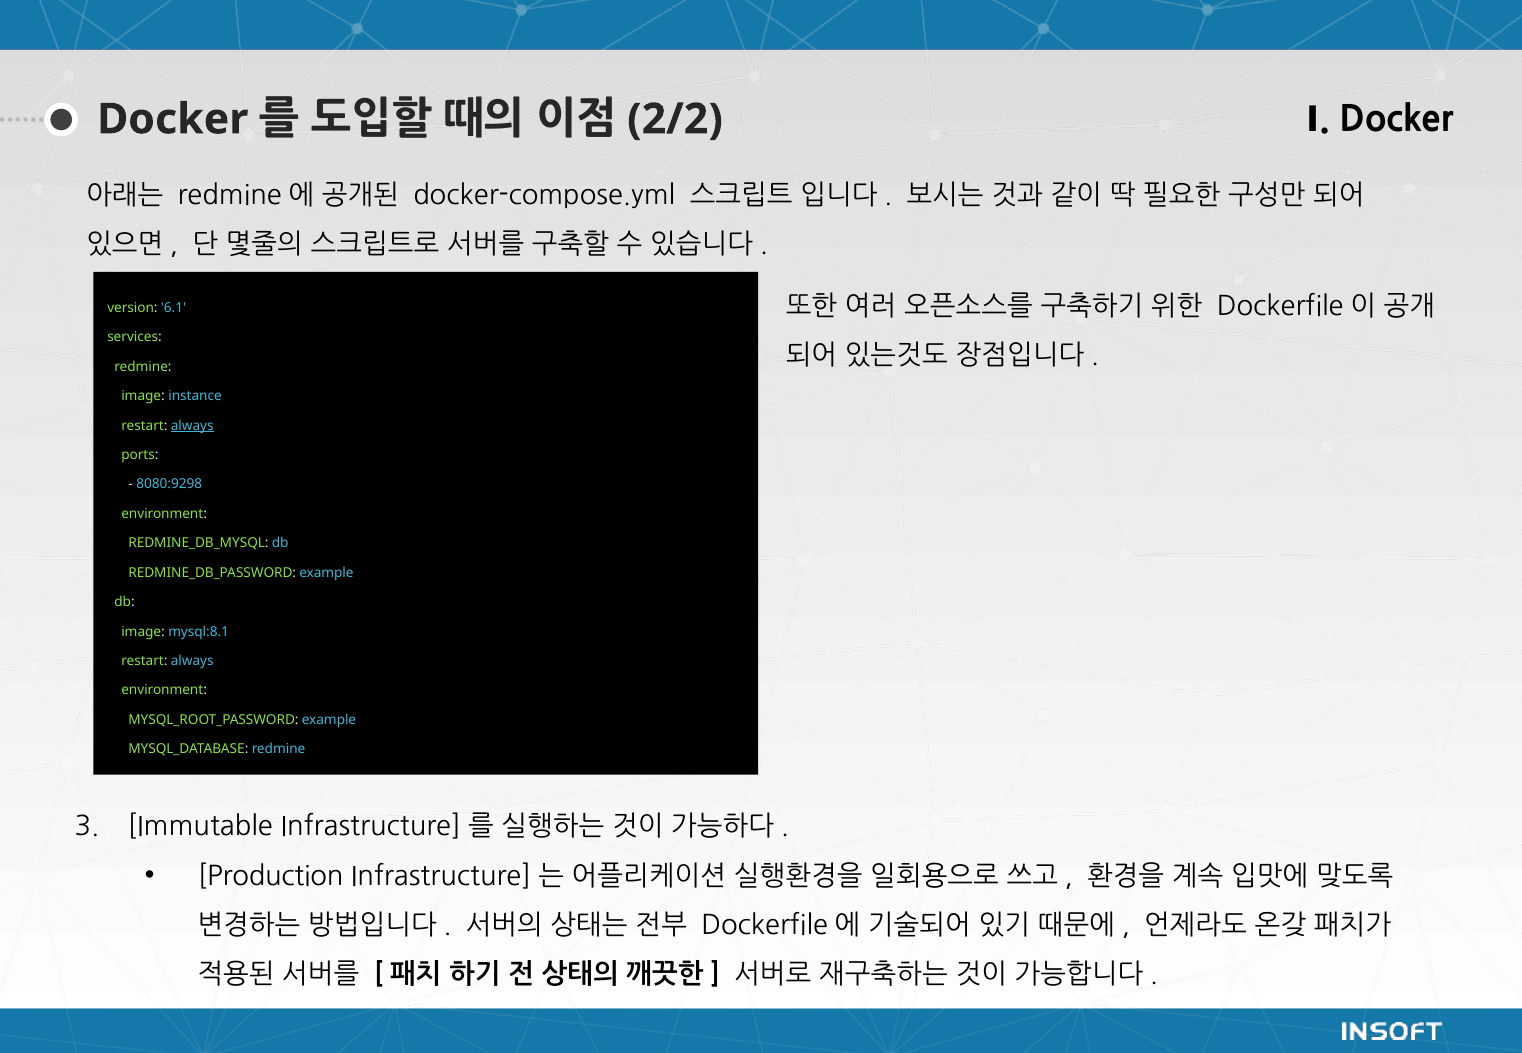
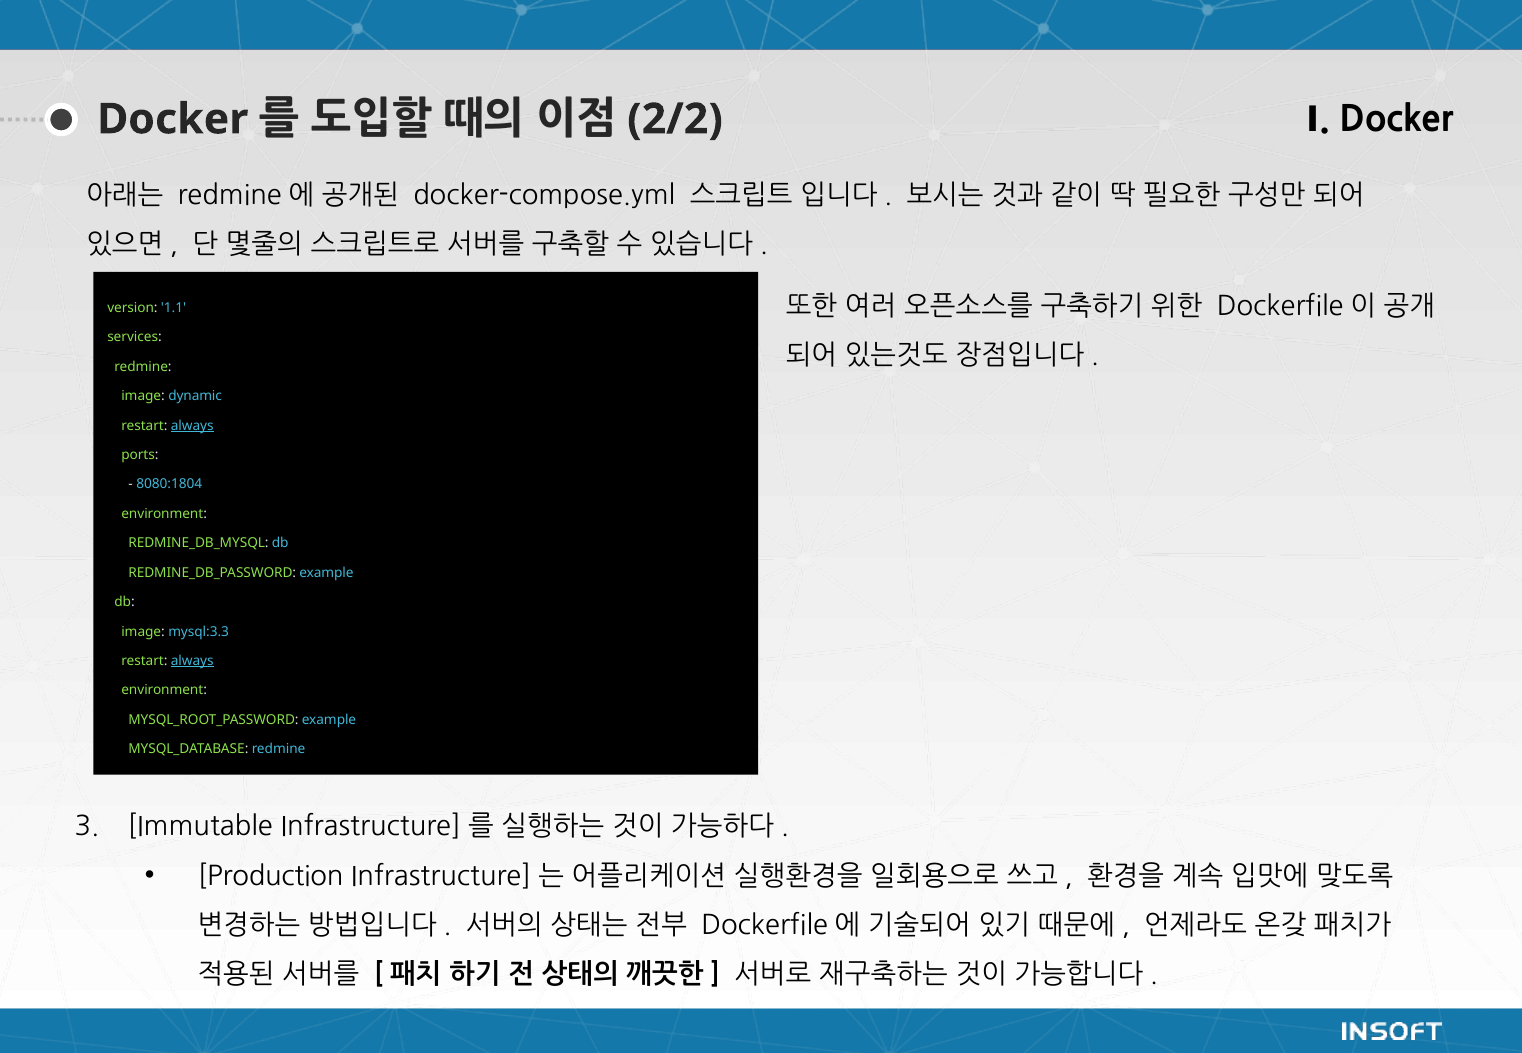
6.1: 6.1 -> 1.1
instance: instance -> dynamic
8080:9298: 8080:9298 -> 8080:1804
mysql:8.1: mysql:8.1 -> mysql:3.3
always at (192, 661) underline: none -> present
